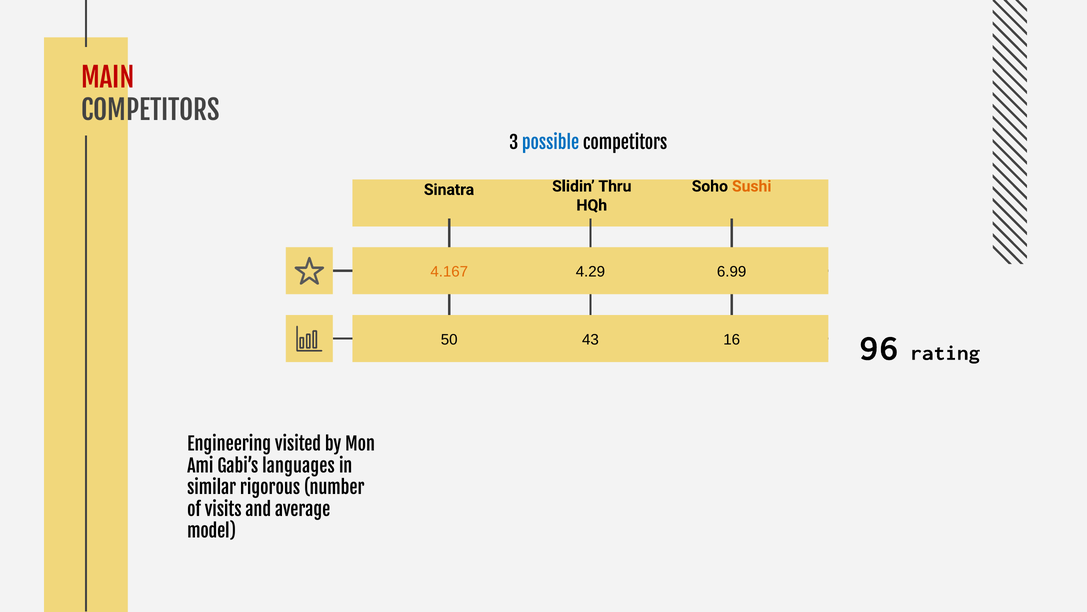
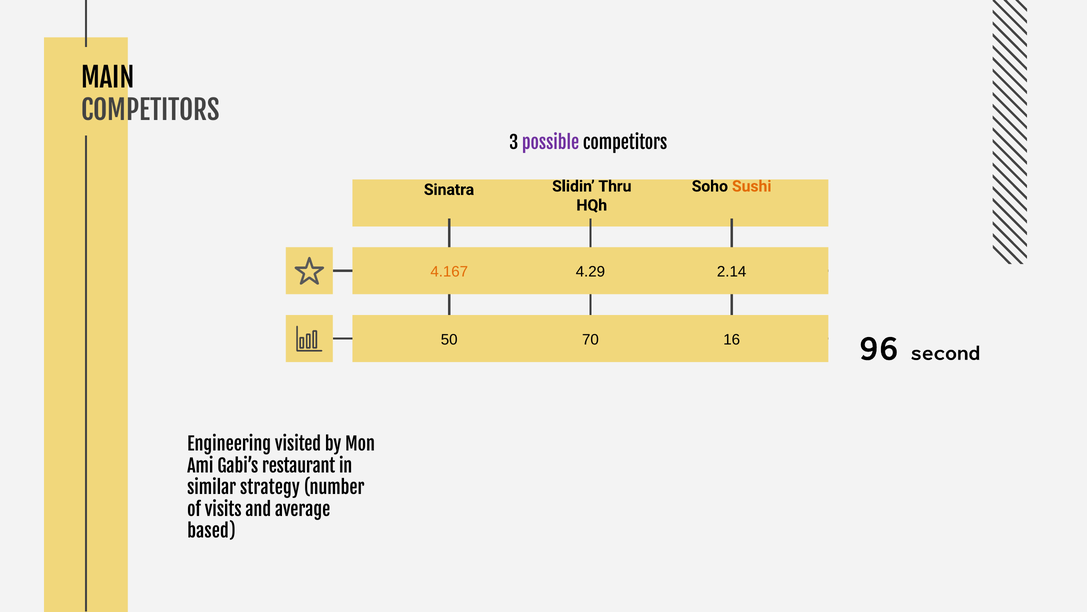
MAIN colour: red -> black
possible colour: blue -> purple
6.99: 6.99 -> 2.14
43: 43 -> 70
rating: rating -> second
languages: languages -> restaurant
rigorous: rigorous -> strategy
model: model -> based
